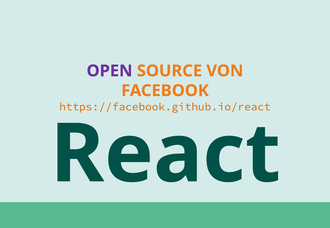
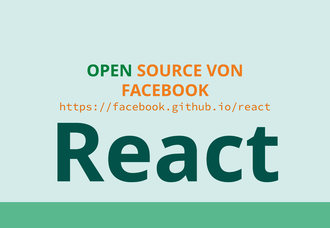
OPEN colour: purple -> green
